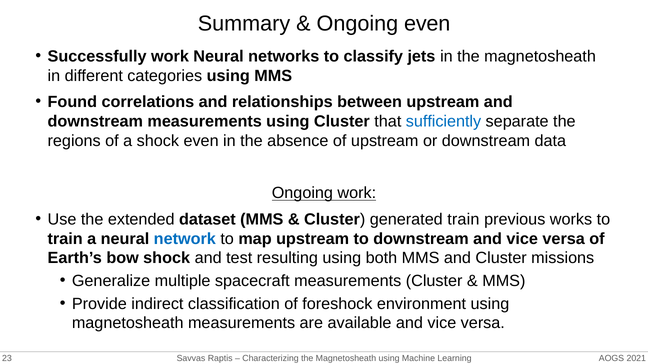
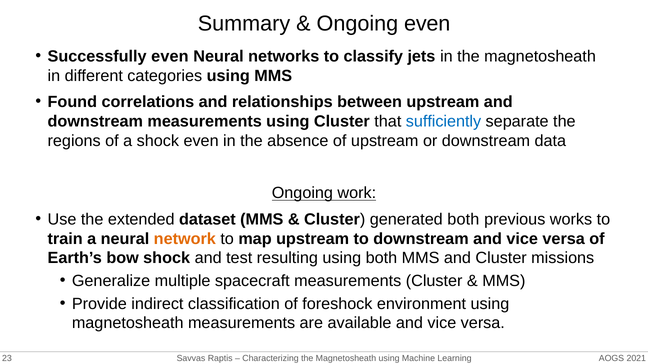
Successfully work: work -> even
generated train: train -> both
network colour: blue -> orange
